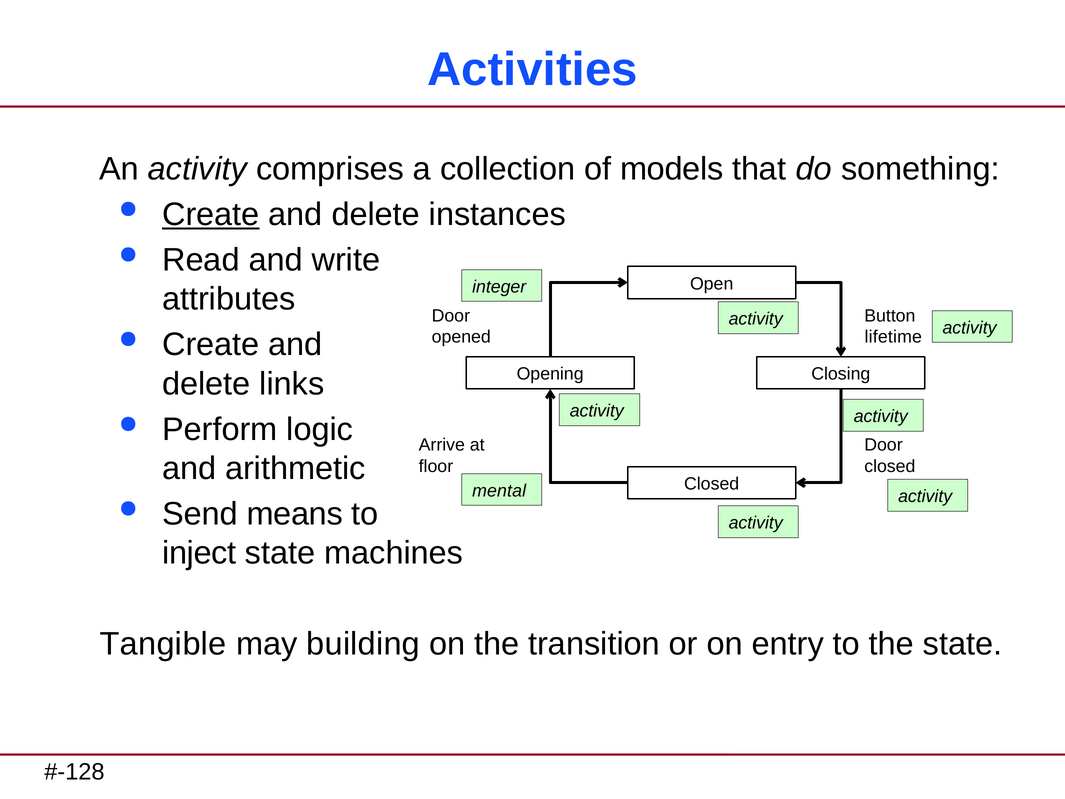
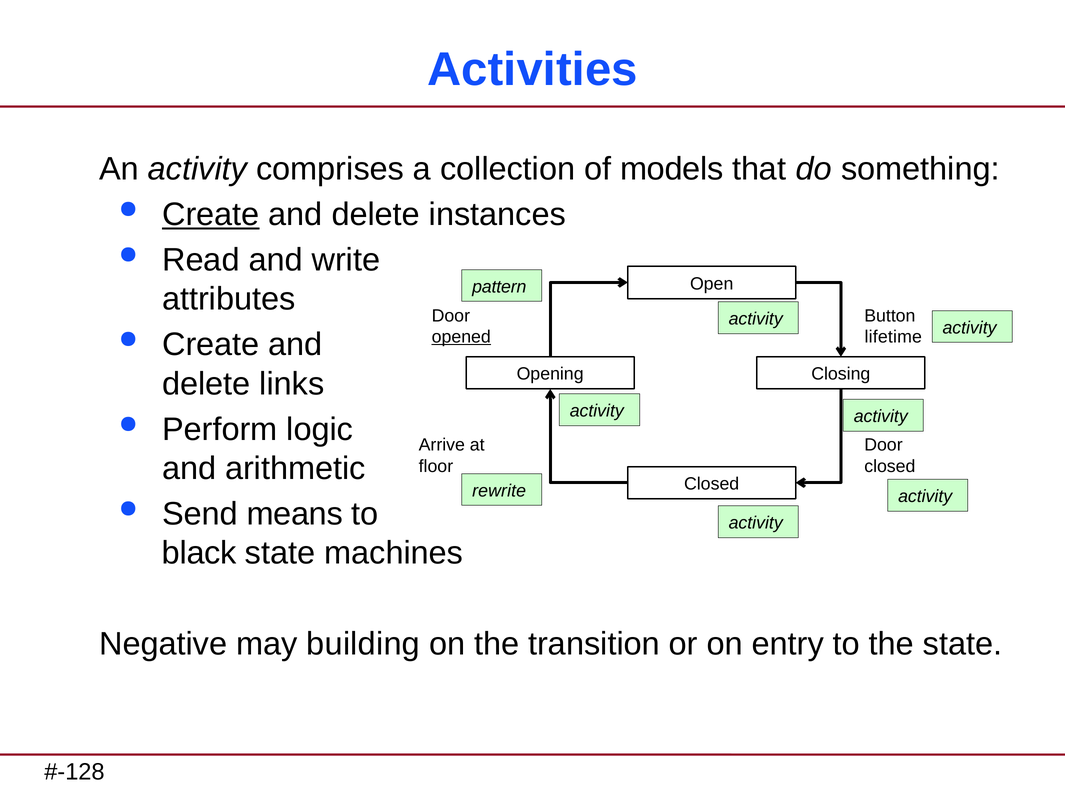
integer: integer -> pattern
opened underline: none -> present
mental: mental -> rewrite
inject: inject -> black
Tangible: Tangible -> Negative
